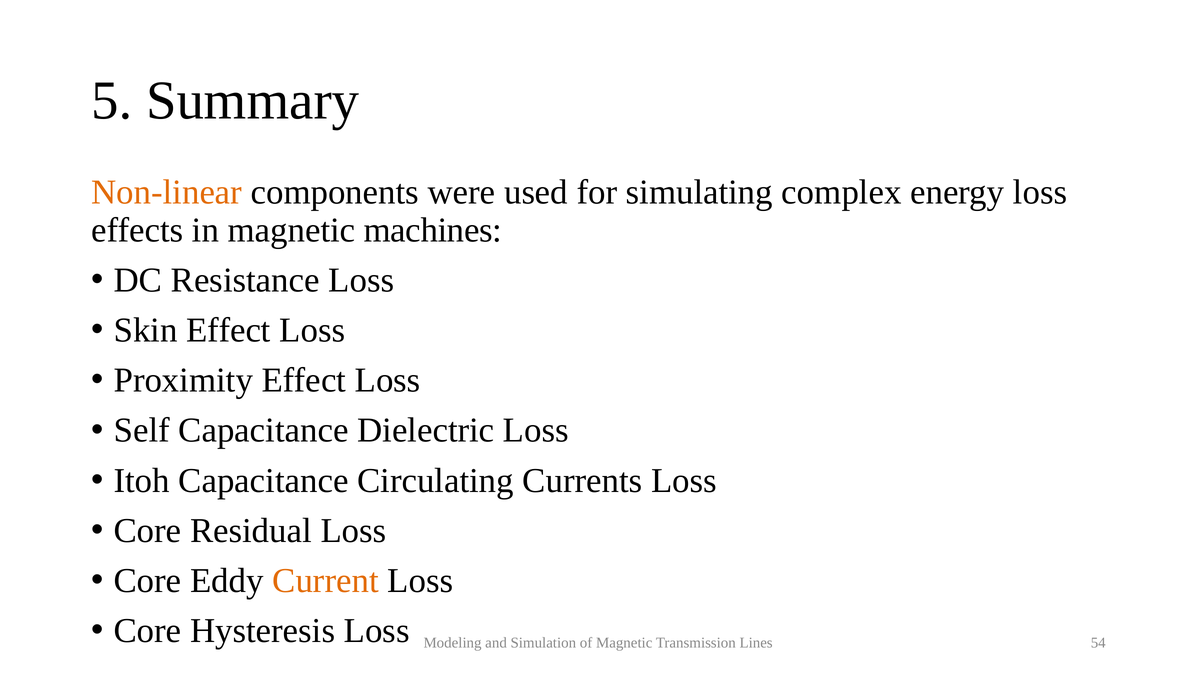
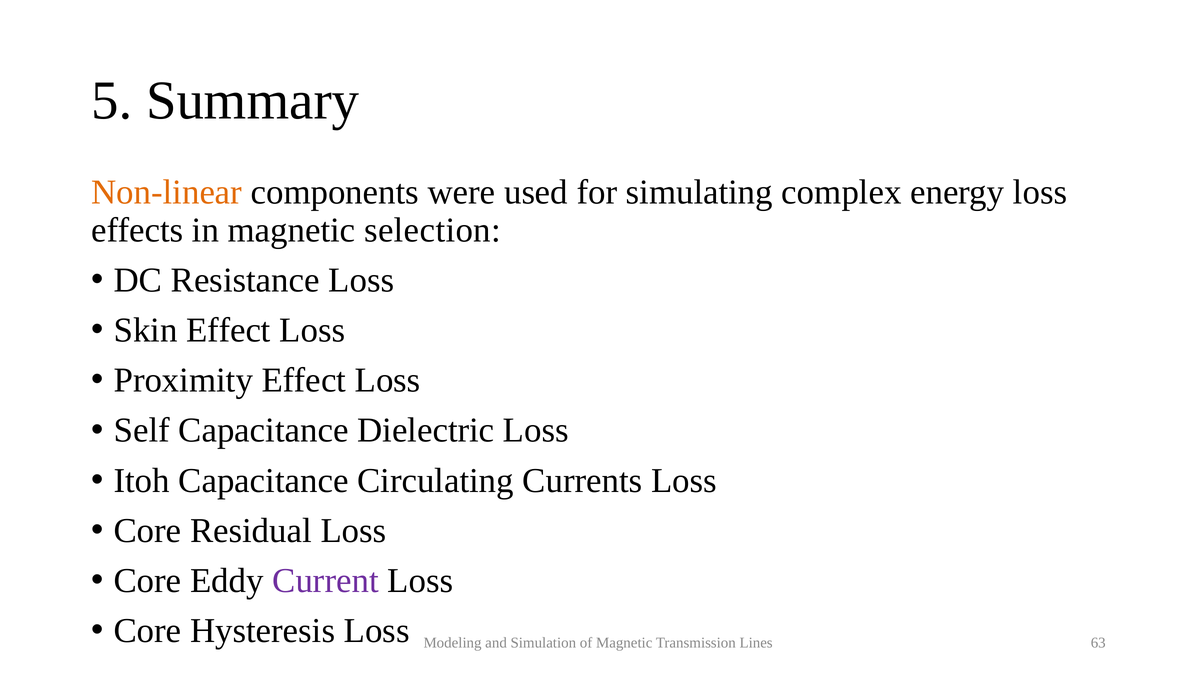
machines: machines -> selection
Current colour: orange -> purple
54: 54 -> 63
